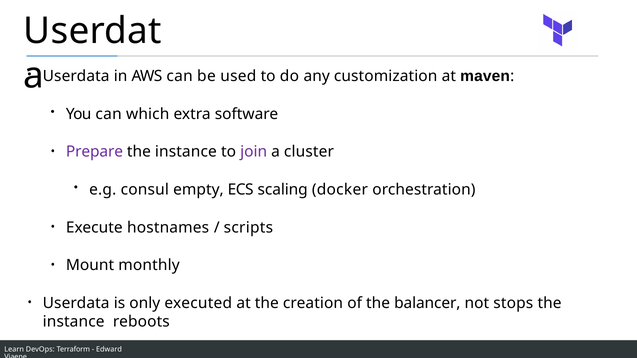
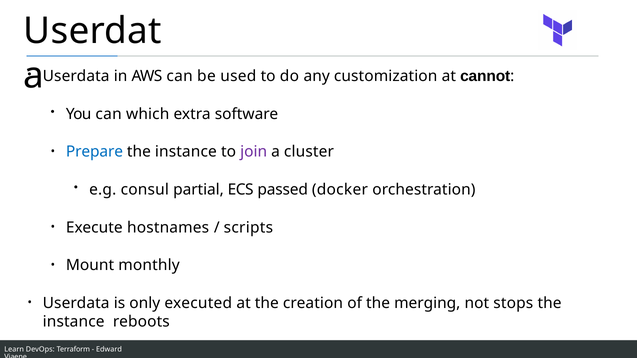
maven: maven -> cannot
Prepare colour: purple -> blue
empty: empty -> partial
scaling: scaling -> passed
balancer: balancer -> merging
